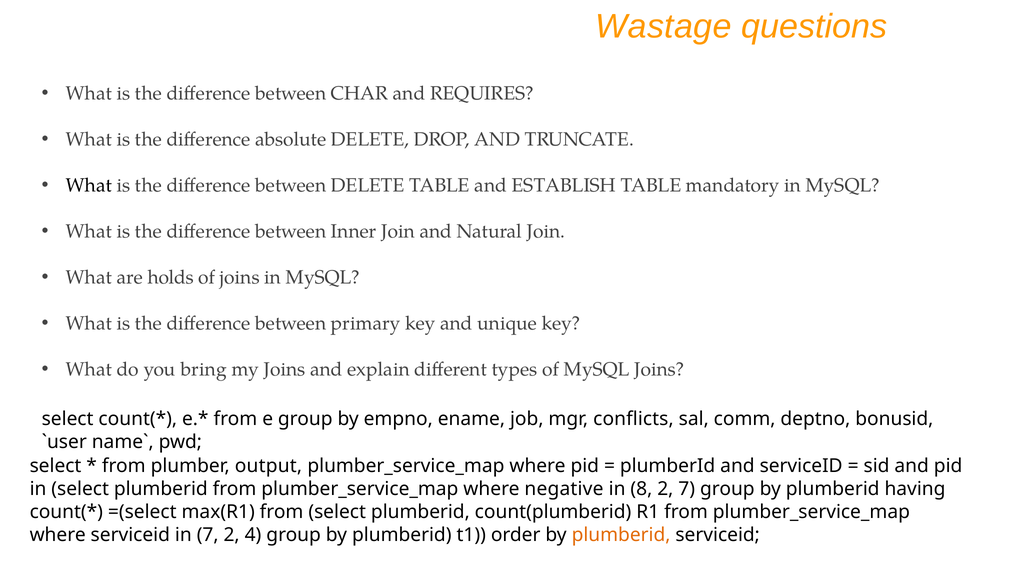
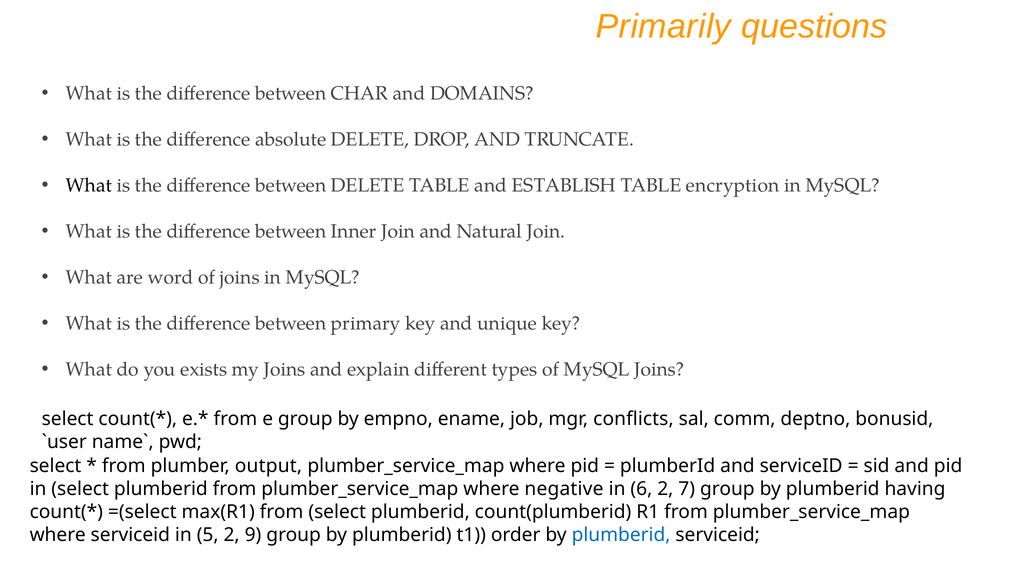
Wastage: Wastage -> Primarily
REQUIRES: REQUIRES -> DOMAINS
mandatory: mandatory -> encryption
holds: holds -> word
bring: bring -> exists
8: 8 -> 6
in 7: 7 -> 5
4: 4 -> 9
plumberid at (621, 535) colour: orange -> blue
